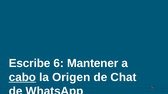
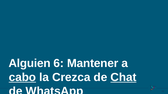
Escribe: Escribe -> Alguien
Origen: Origen -> Crezca
Chat underline: none -> present
